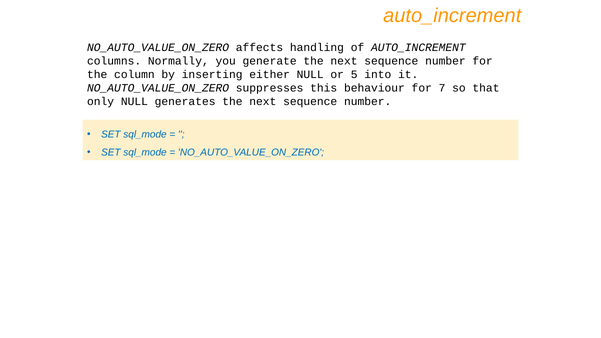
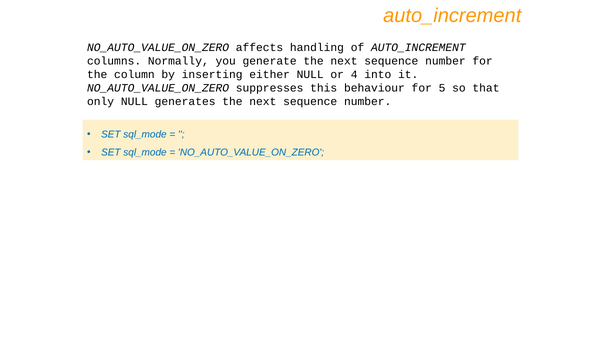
5: 5 -> 4
7: 7 -> 5
